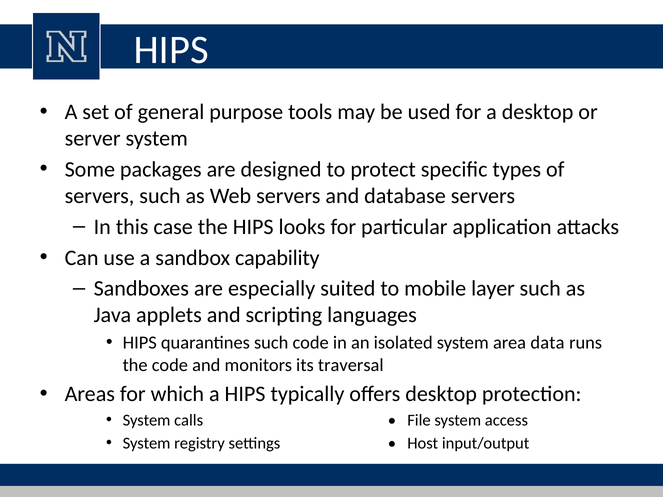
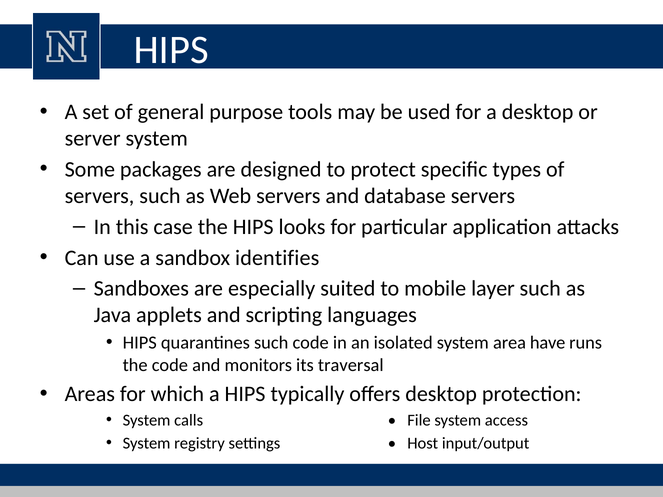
capability: capability -> identifies
data: data -> have
